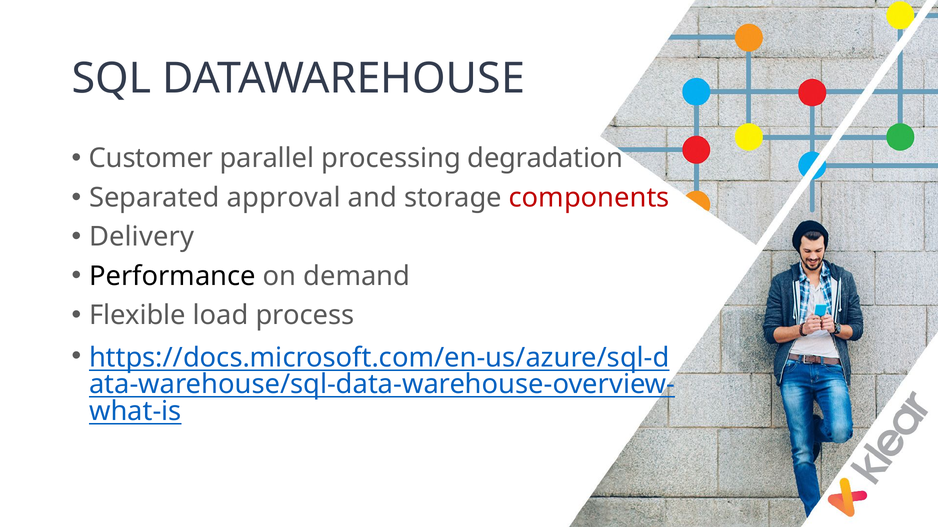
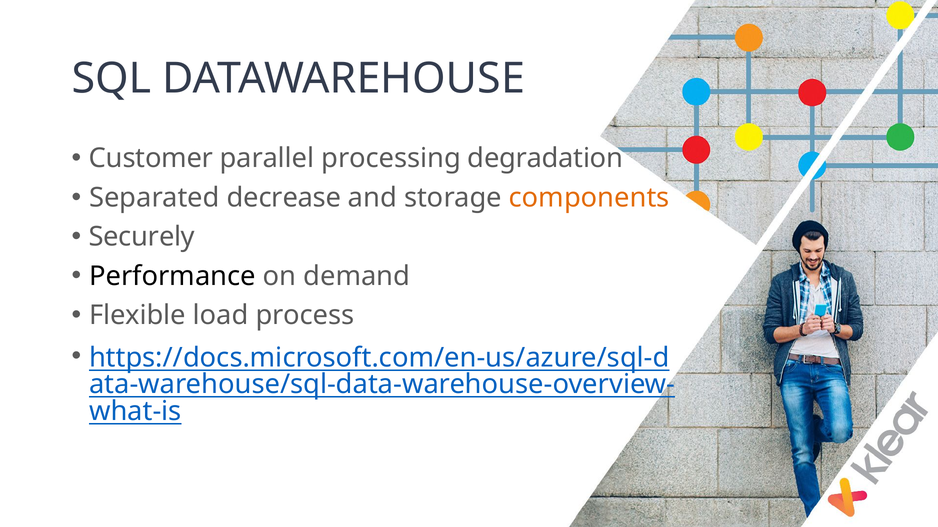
approval: approval -> decrease
components colour: red -> orange
Delivery: Delivery -> Securely
